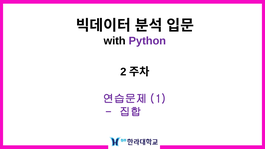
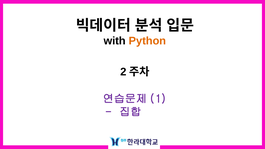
Python colour: purple -> orange
